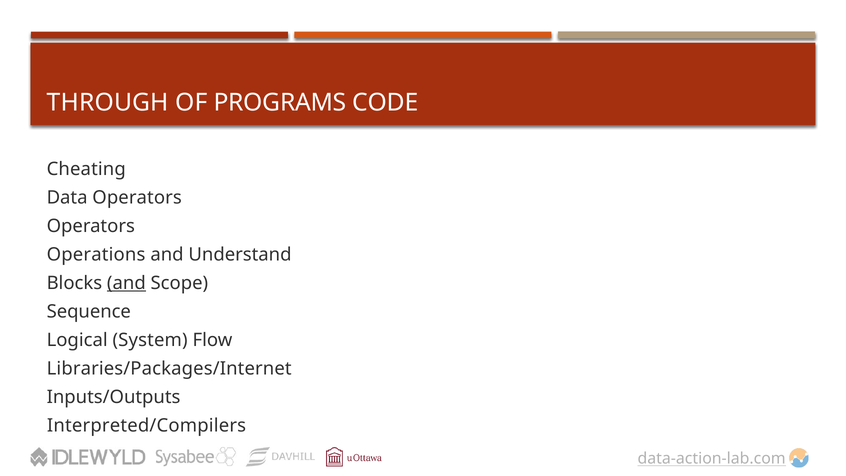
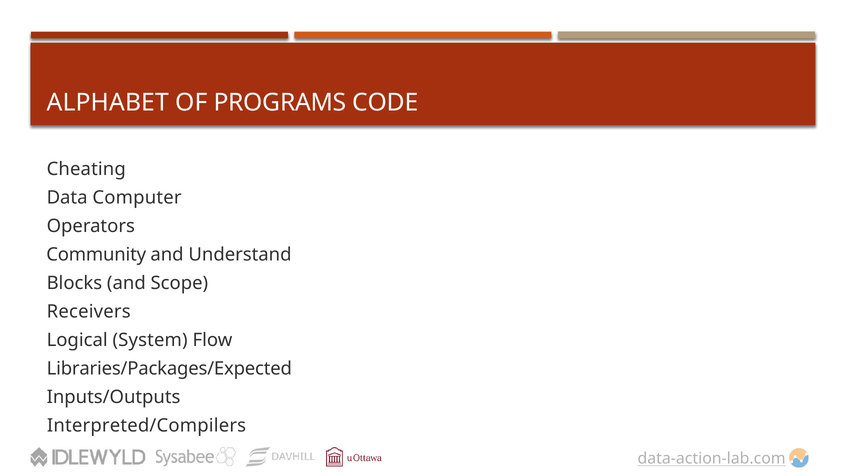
THROUGH: THROUGH -> ALPHABET
Data Operators: Operators -> Computer
Operations: Operations -> Community
and at (126, 283) underline: present -> none
Sequence: Sequence -> Receivers
Libraries/Packages/Internet: Libraries/Packages/Internet -> Libraries/Packages/Expected
